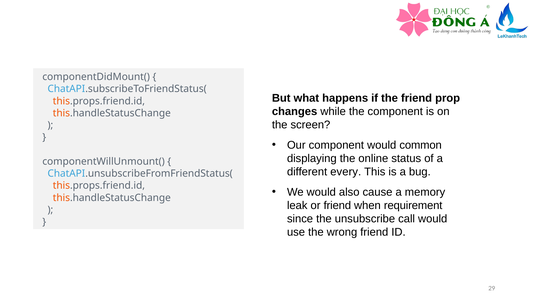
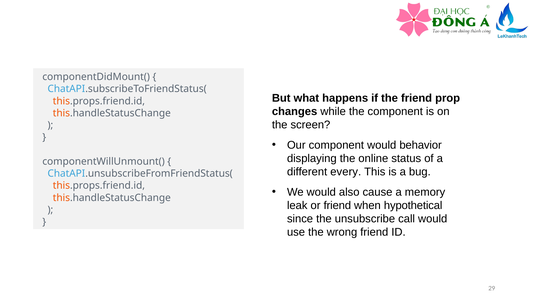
common: common -> behavior
requirement: requirement -> hypothetical
